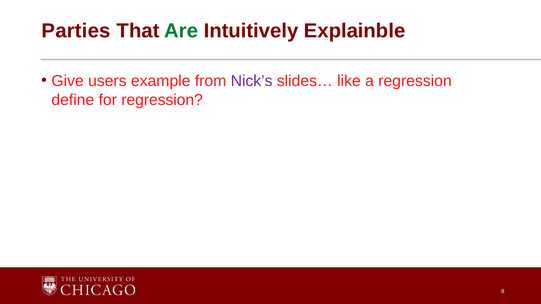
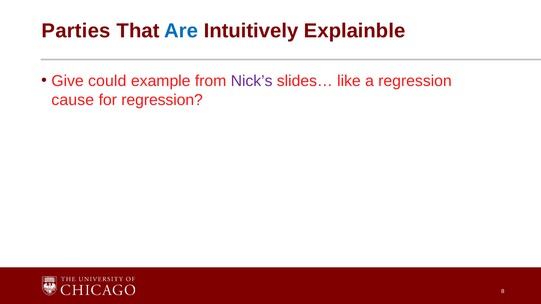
Are colour: green -> blue
users: users -> could
define: define -> cause
